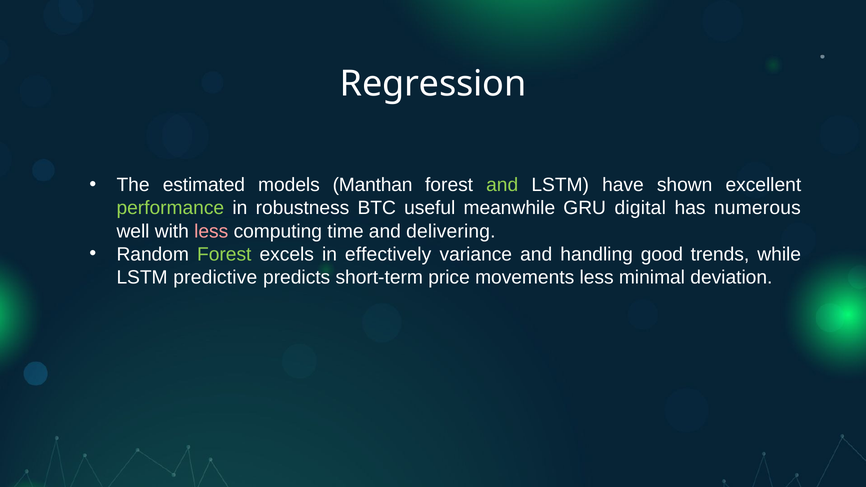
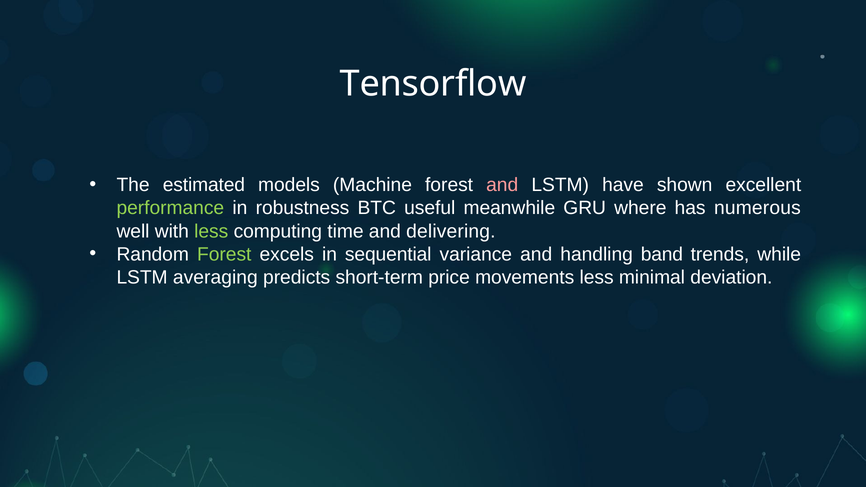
Regression: Regression -> Tensorflow
Manthan: Manthan -> Machine
and at (502, 185) colour: light green -> pink
digital: digital -> where
less at (211, 231) colour: pink -> light green
effectively: effectively -> sequential
good: good -> band
predictive: predictive -> averaging
